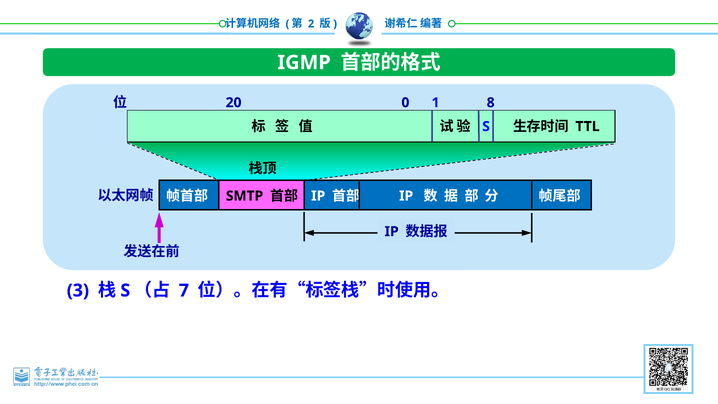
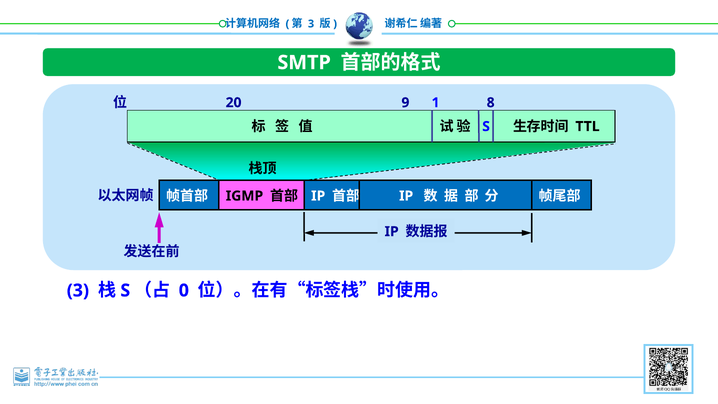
2 at (311, 24): 2 -> 3
IGMP: IGMP -> SMTP
0: 0 -> 9
SMTP: SMTP -> IGMP
7: 7 -> 0
